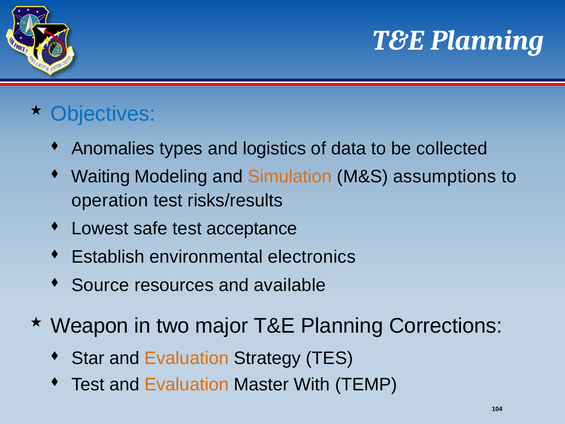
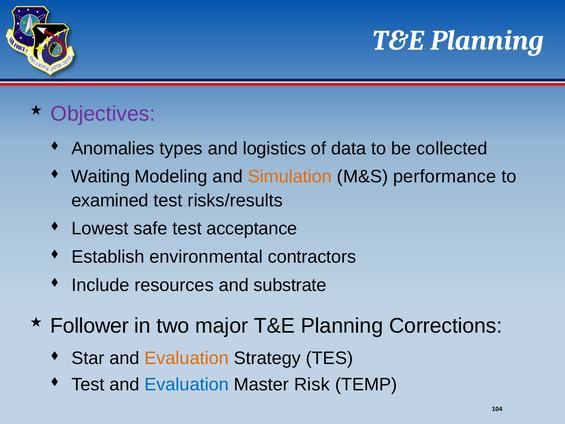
Objectives colour: blue -> purple
assumptions: assumptions -> performance
operation: operation -> examined
electronics: electronics -> contractors
Source: Source -> Include
available: available -> substrate
Weapon: Weapon -> Follower
Evaluation at (187, 384) colour: orange -> blue
With: With -> Risk
